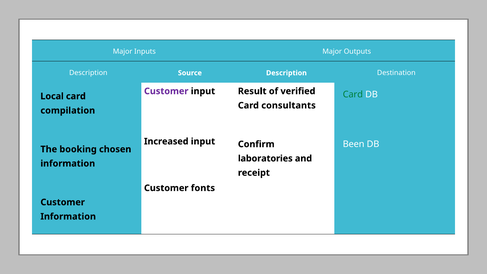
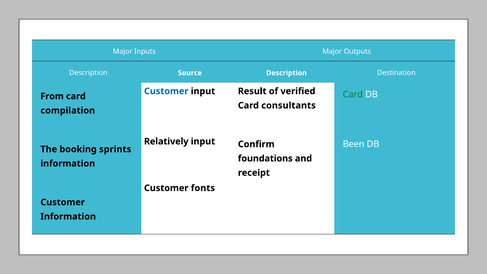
Customer at (166, 91) colour: purple -> blue
Local: Local -> From
Increased: Increased -> Relatively
chosen: chosen -> sprints
laboratories: laboratories -> foundations
